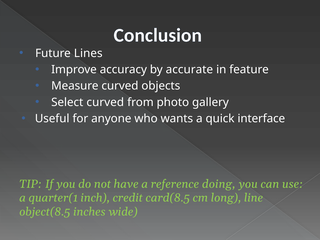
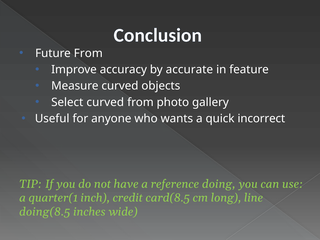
Future Lines: Lines -> From
interface: interface -> incorrect
object(8.5: object(8.5 -> doing(8.5
